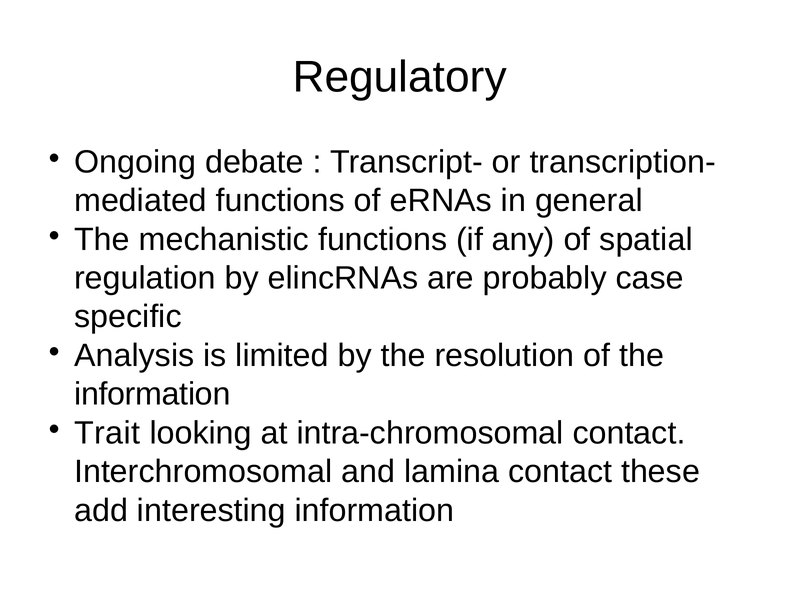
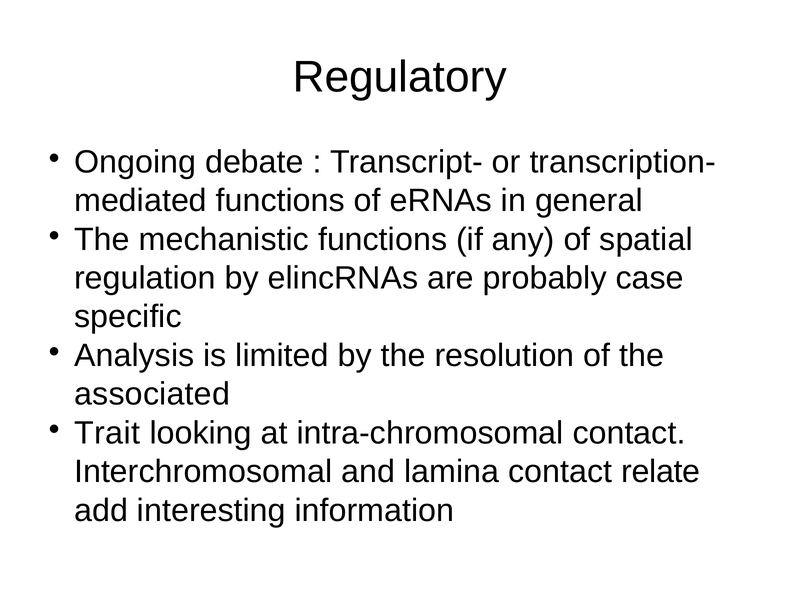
information at (152, 394): information -> associated
these: these -> relate
